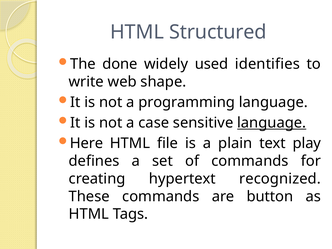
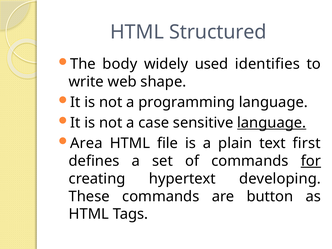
done: done -> body
Here: Here -> Area
play: play -> first
for underline: none -> present
recognized: recognized -> developing
